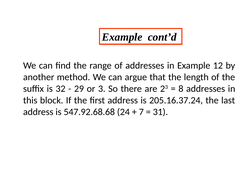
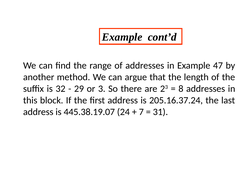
12: 12 -> 47
547.92.68.68: 547.92.68.68 -> 445.38.19.07
